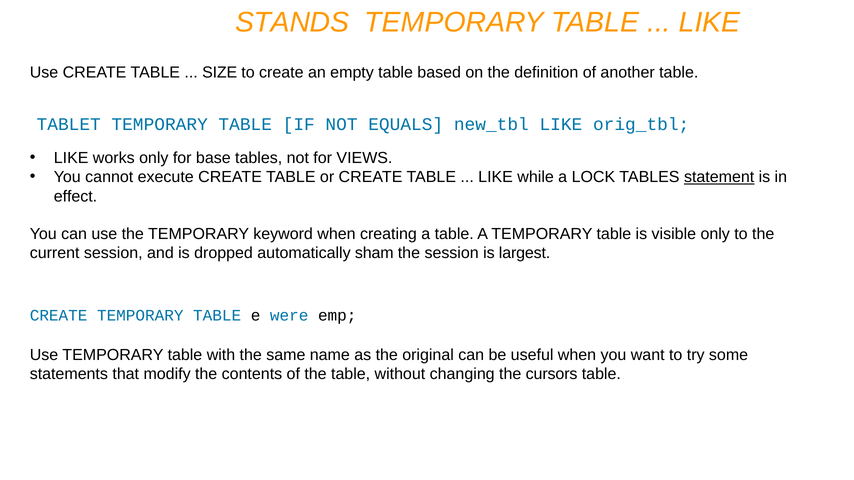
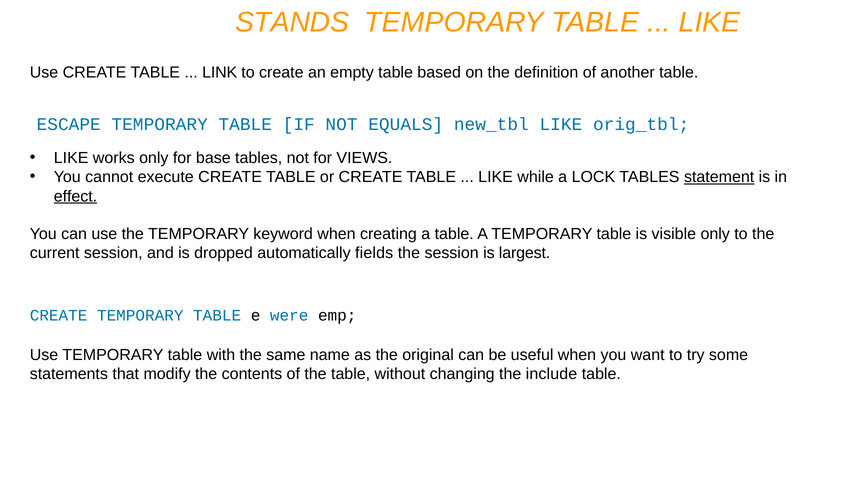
SIZE: SIZE -> LINK
TABLET: TABLET -> ESCAPE
effect underline: none -> present
sham: sham -> fields
cursors: cursors -> include
